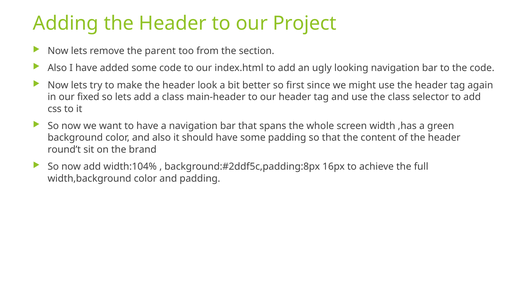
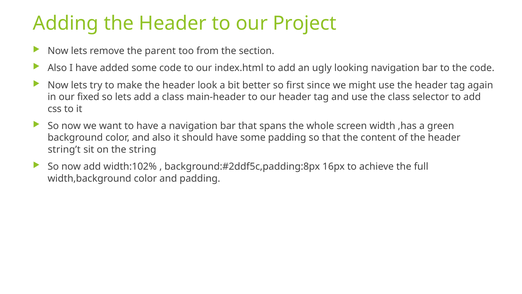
round’t: round’t -> string’t
brand: brand -> string
width:104%: width:104% -> width:102%
